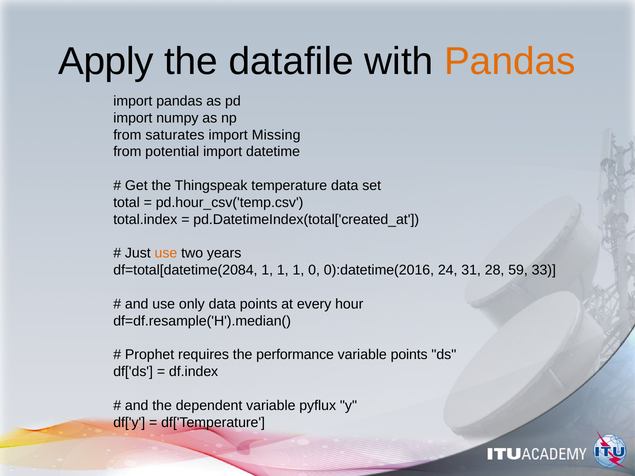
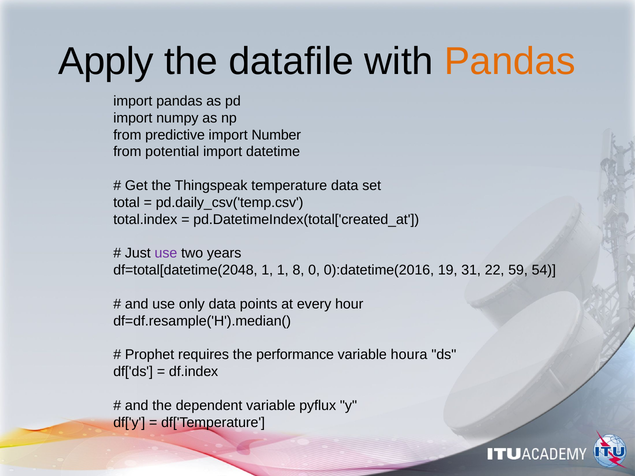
saturates: saturates -> predictive
Missing: Missing -> Number
pd.hour_csv('temp.csv: pd.hour_csv('temp.csv -> pd.daily_csv('temp.csv
use at (166, 253) colour: orange -> purple
df=total[datetime(2084: df=total[datetime(2084 -> df=total[datetime(2048
1 1 1: 1 -> 8
24: 24 -> 19
28: 28 -> 22
33: 33 -> 54
variable points: points -> houra
